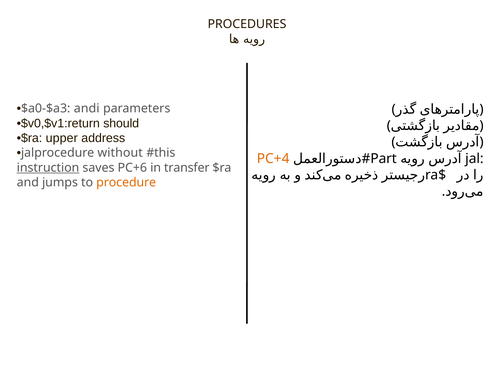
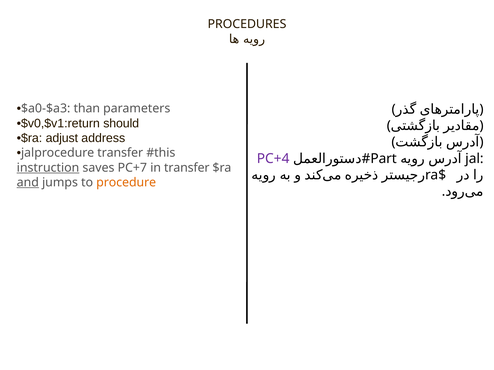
andi: andi -> than
upper: upper -> adjust
jalprocedure without: without -> transfer
PC+4 colour: orange -> purple
PC+6: PC+6 -> PC+7
and underline: none -> present
